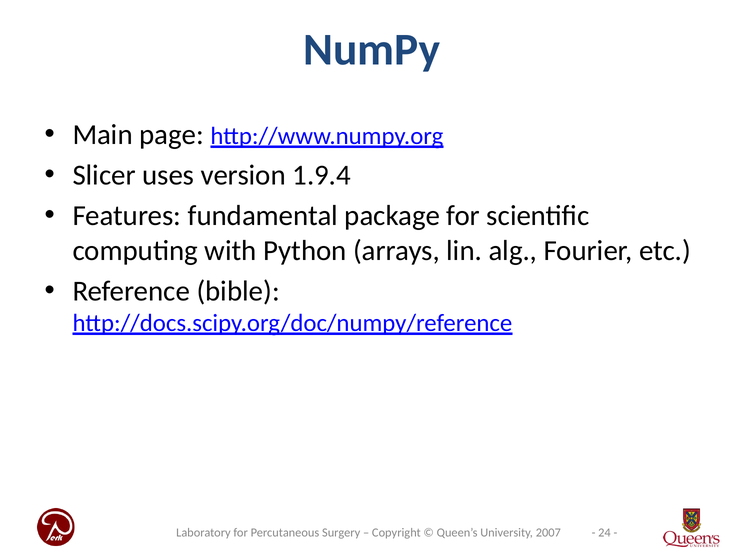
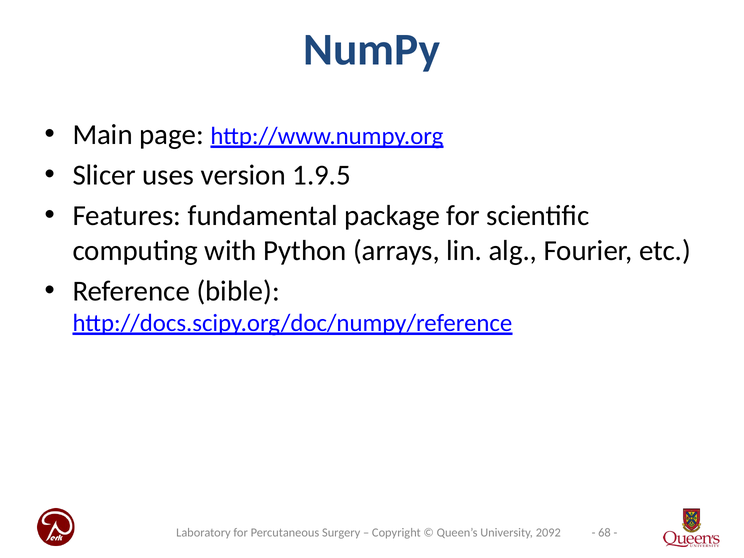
1.9.4: 1.9.4 -> 1.9.5
24: 24 -> 68
2007: 2007 -> 2092
